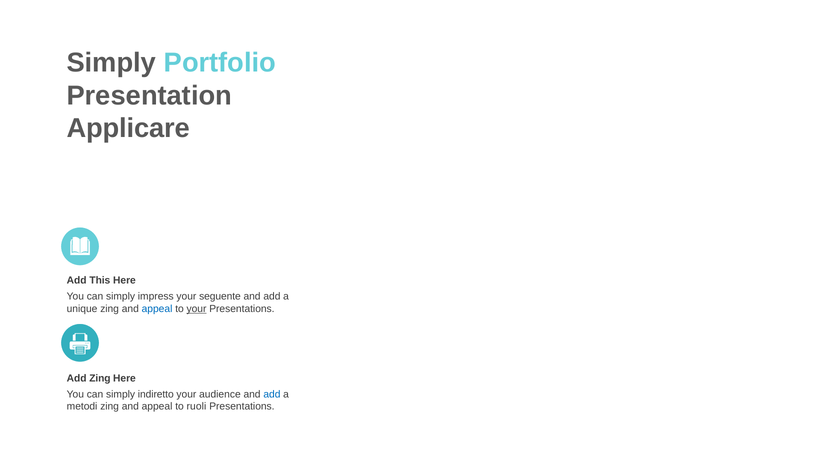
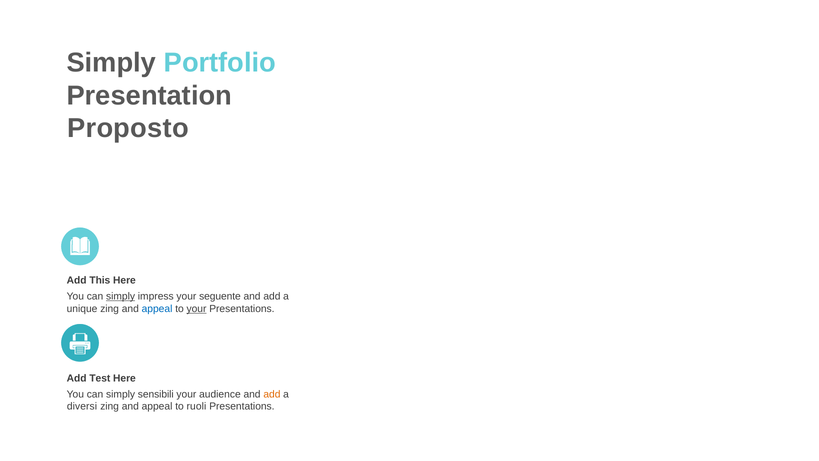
Applicare: Applicare -> Proposto
simply at (121, 296) underline: none -> present
Add Zing: Zing -> Test
indiretto: indiretto -> sensibili
add at (272, 394) colour: blue -> orange
metodi: metodi -> diversi
